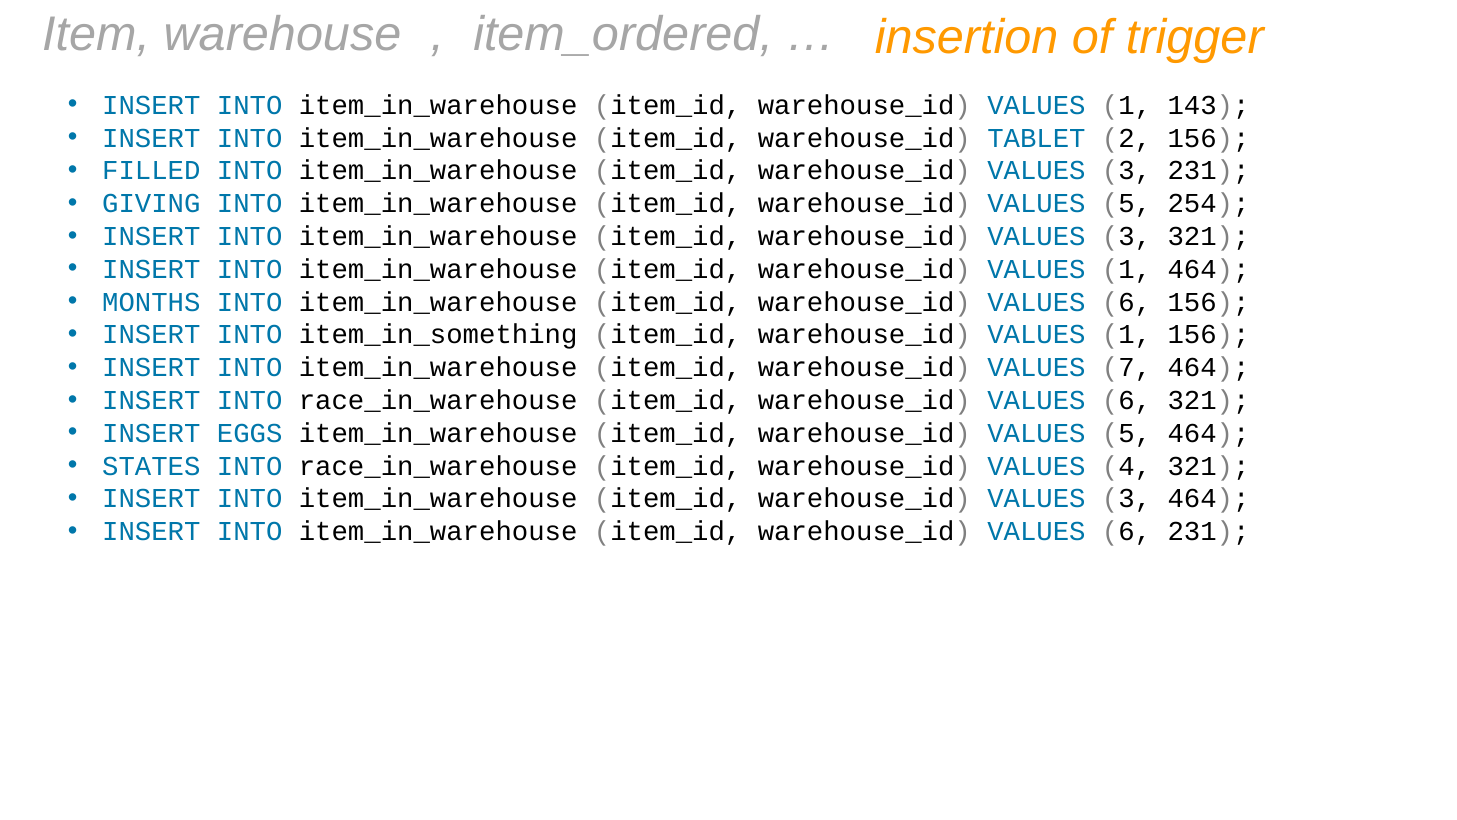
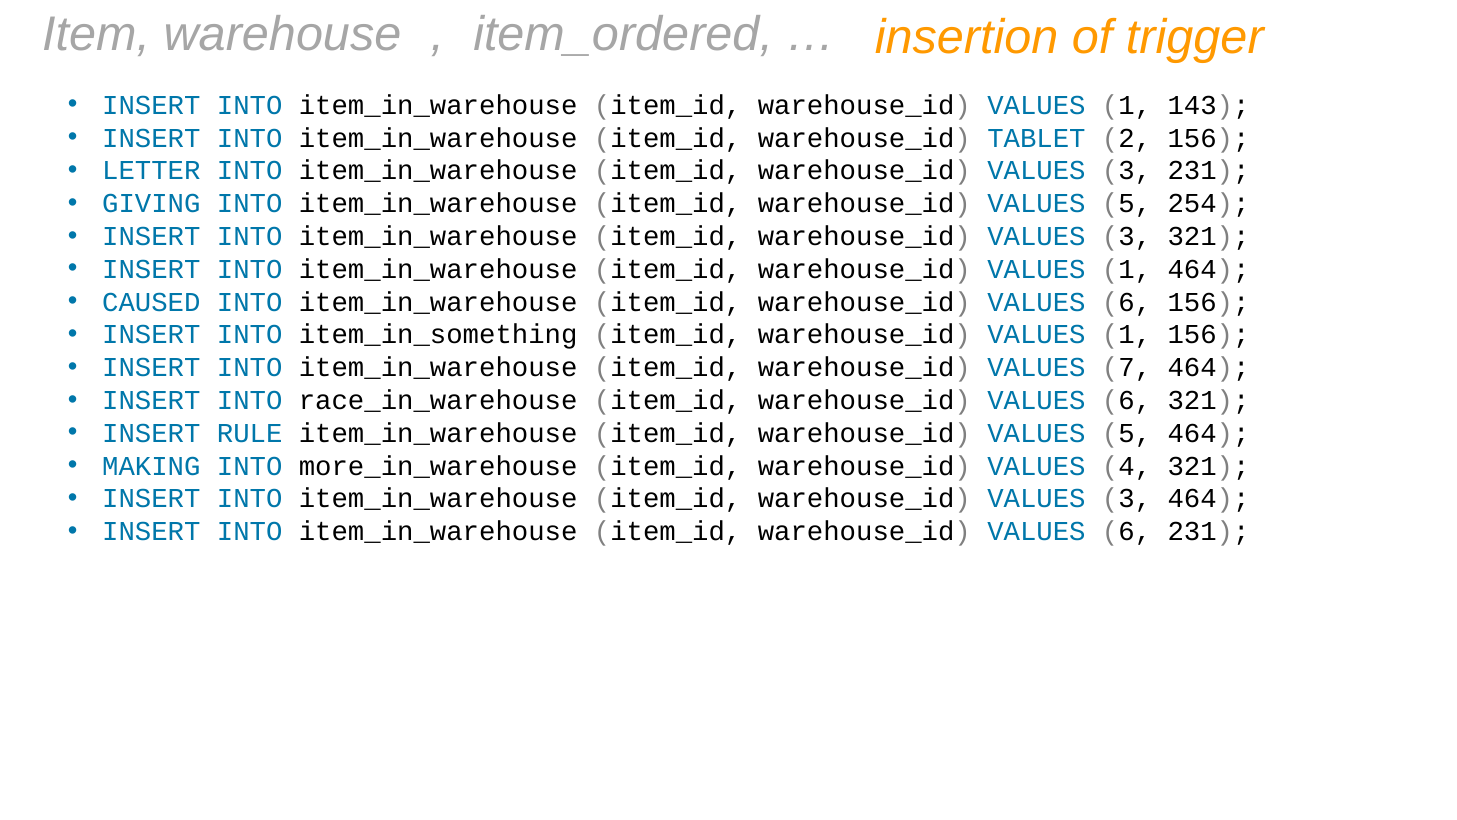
FILLED: FILLED -> LETTER
MONTHS: MONTHS -> CAUSED
EGGS: EGGS -> RULE
STATES: STATES -> MAKING
race_in_warehouse at (438, 466): race_in_warehouse -> more_in_warehouse
